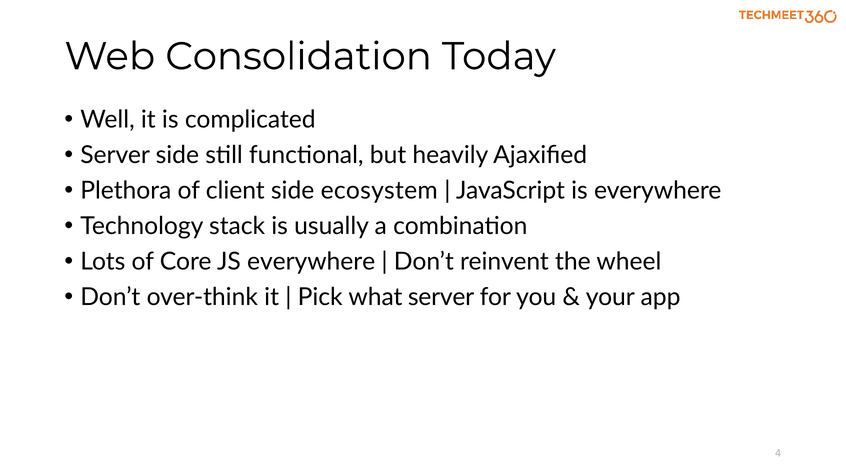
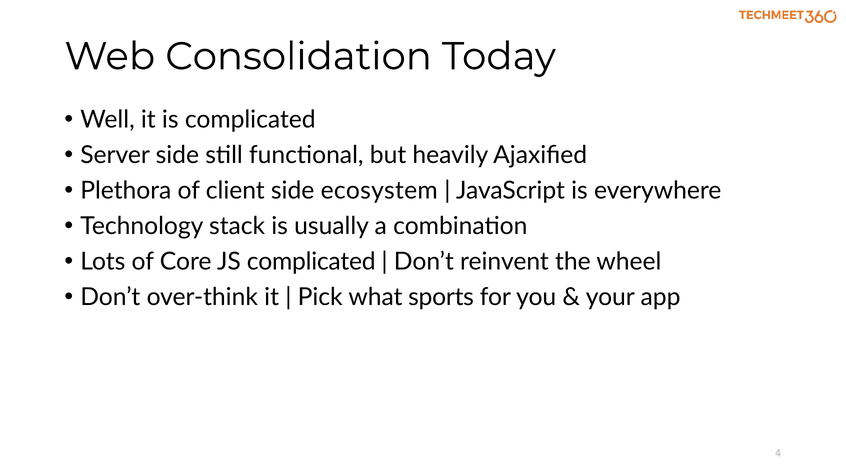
JS everywhere: everywhere -> complicated
what server: server -> sports
